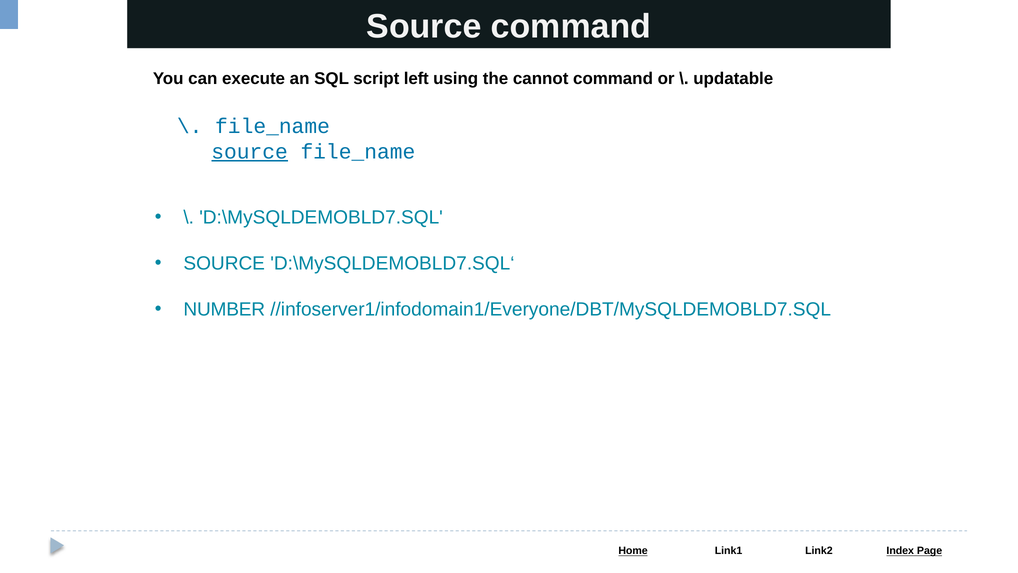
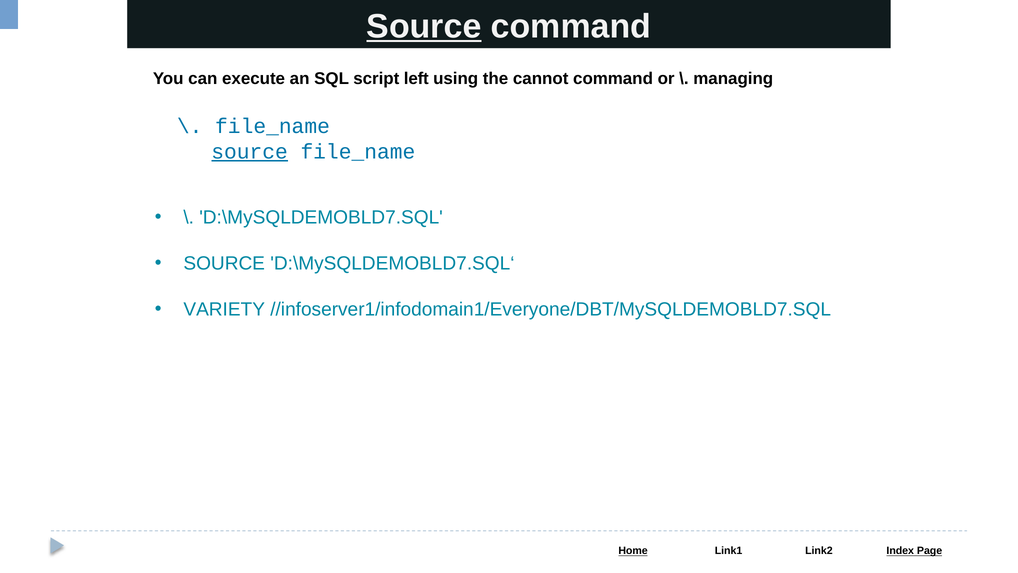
Source at (424, 26) underline: none -> present
updatable: updatable -> managing
NUMBER: NUMBER -> VARIETY
